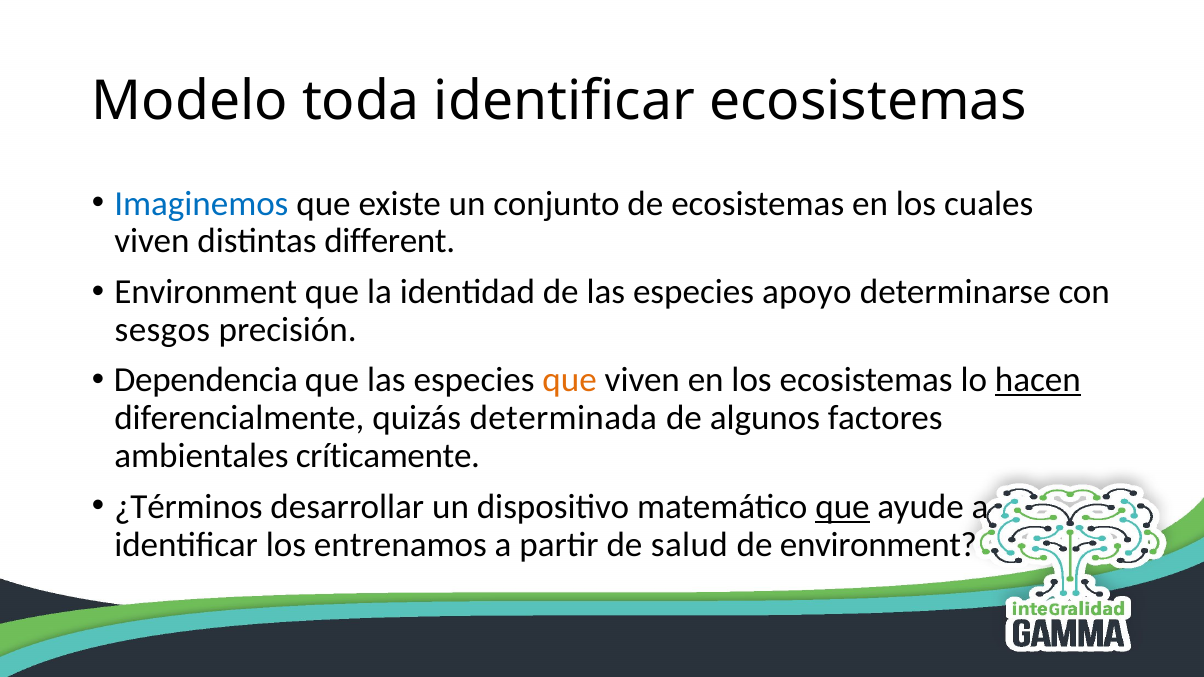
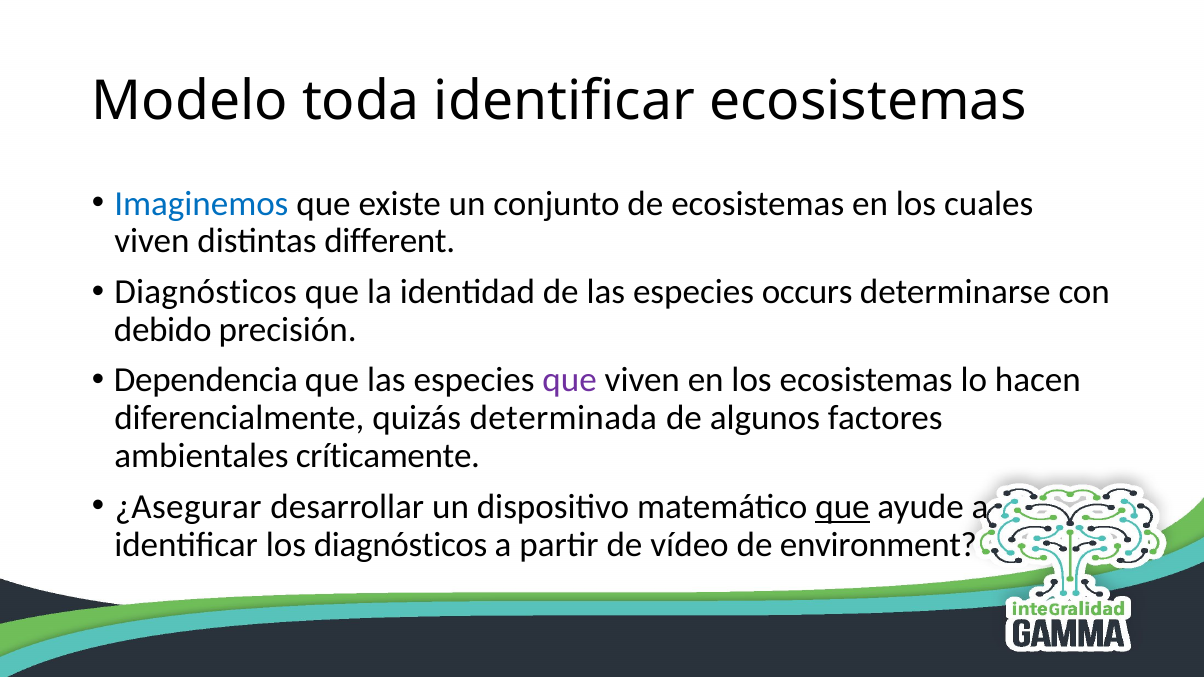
Environment at (206, 292): Environment -> Diagnósticos
apoyo: apoyo -> occurs
sesgos: sesgos -> debido
que at (570, 380) colour: orange -> purple
hacen underline: present -> none
¿Términos: ¿Términos -> ¿Asegurar
los entrenamos: entrenamos -> diagnósticos
salud: salud -> vídeo
